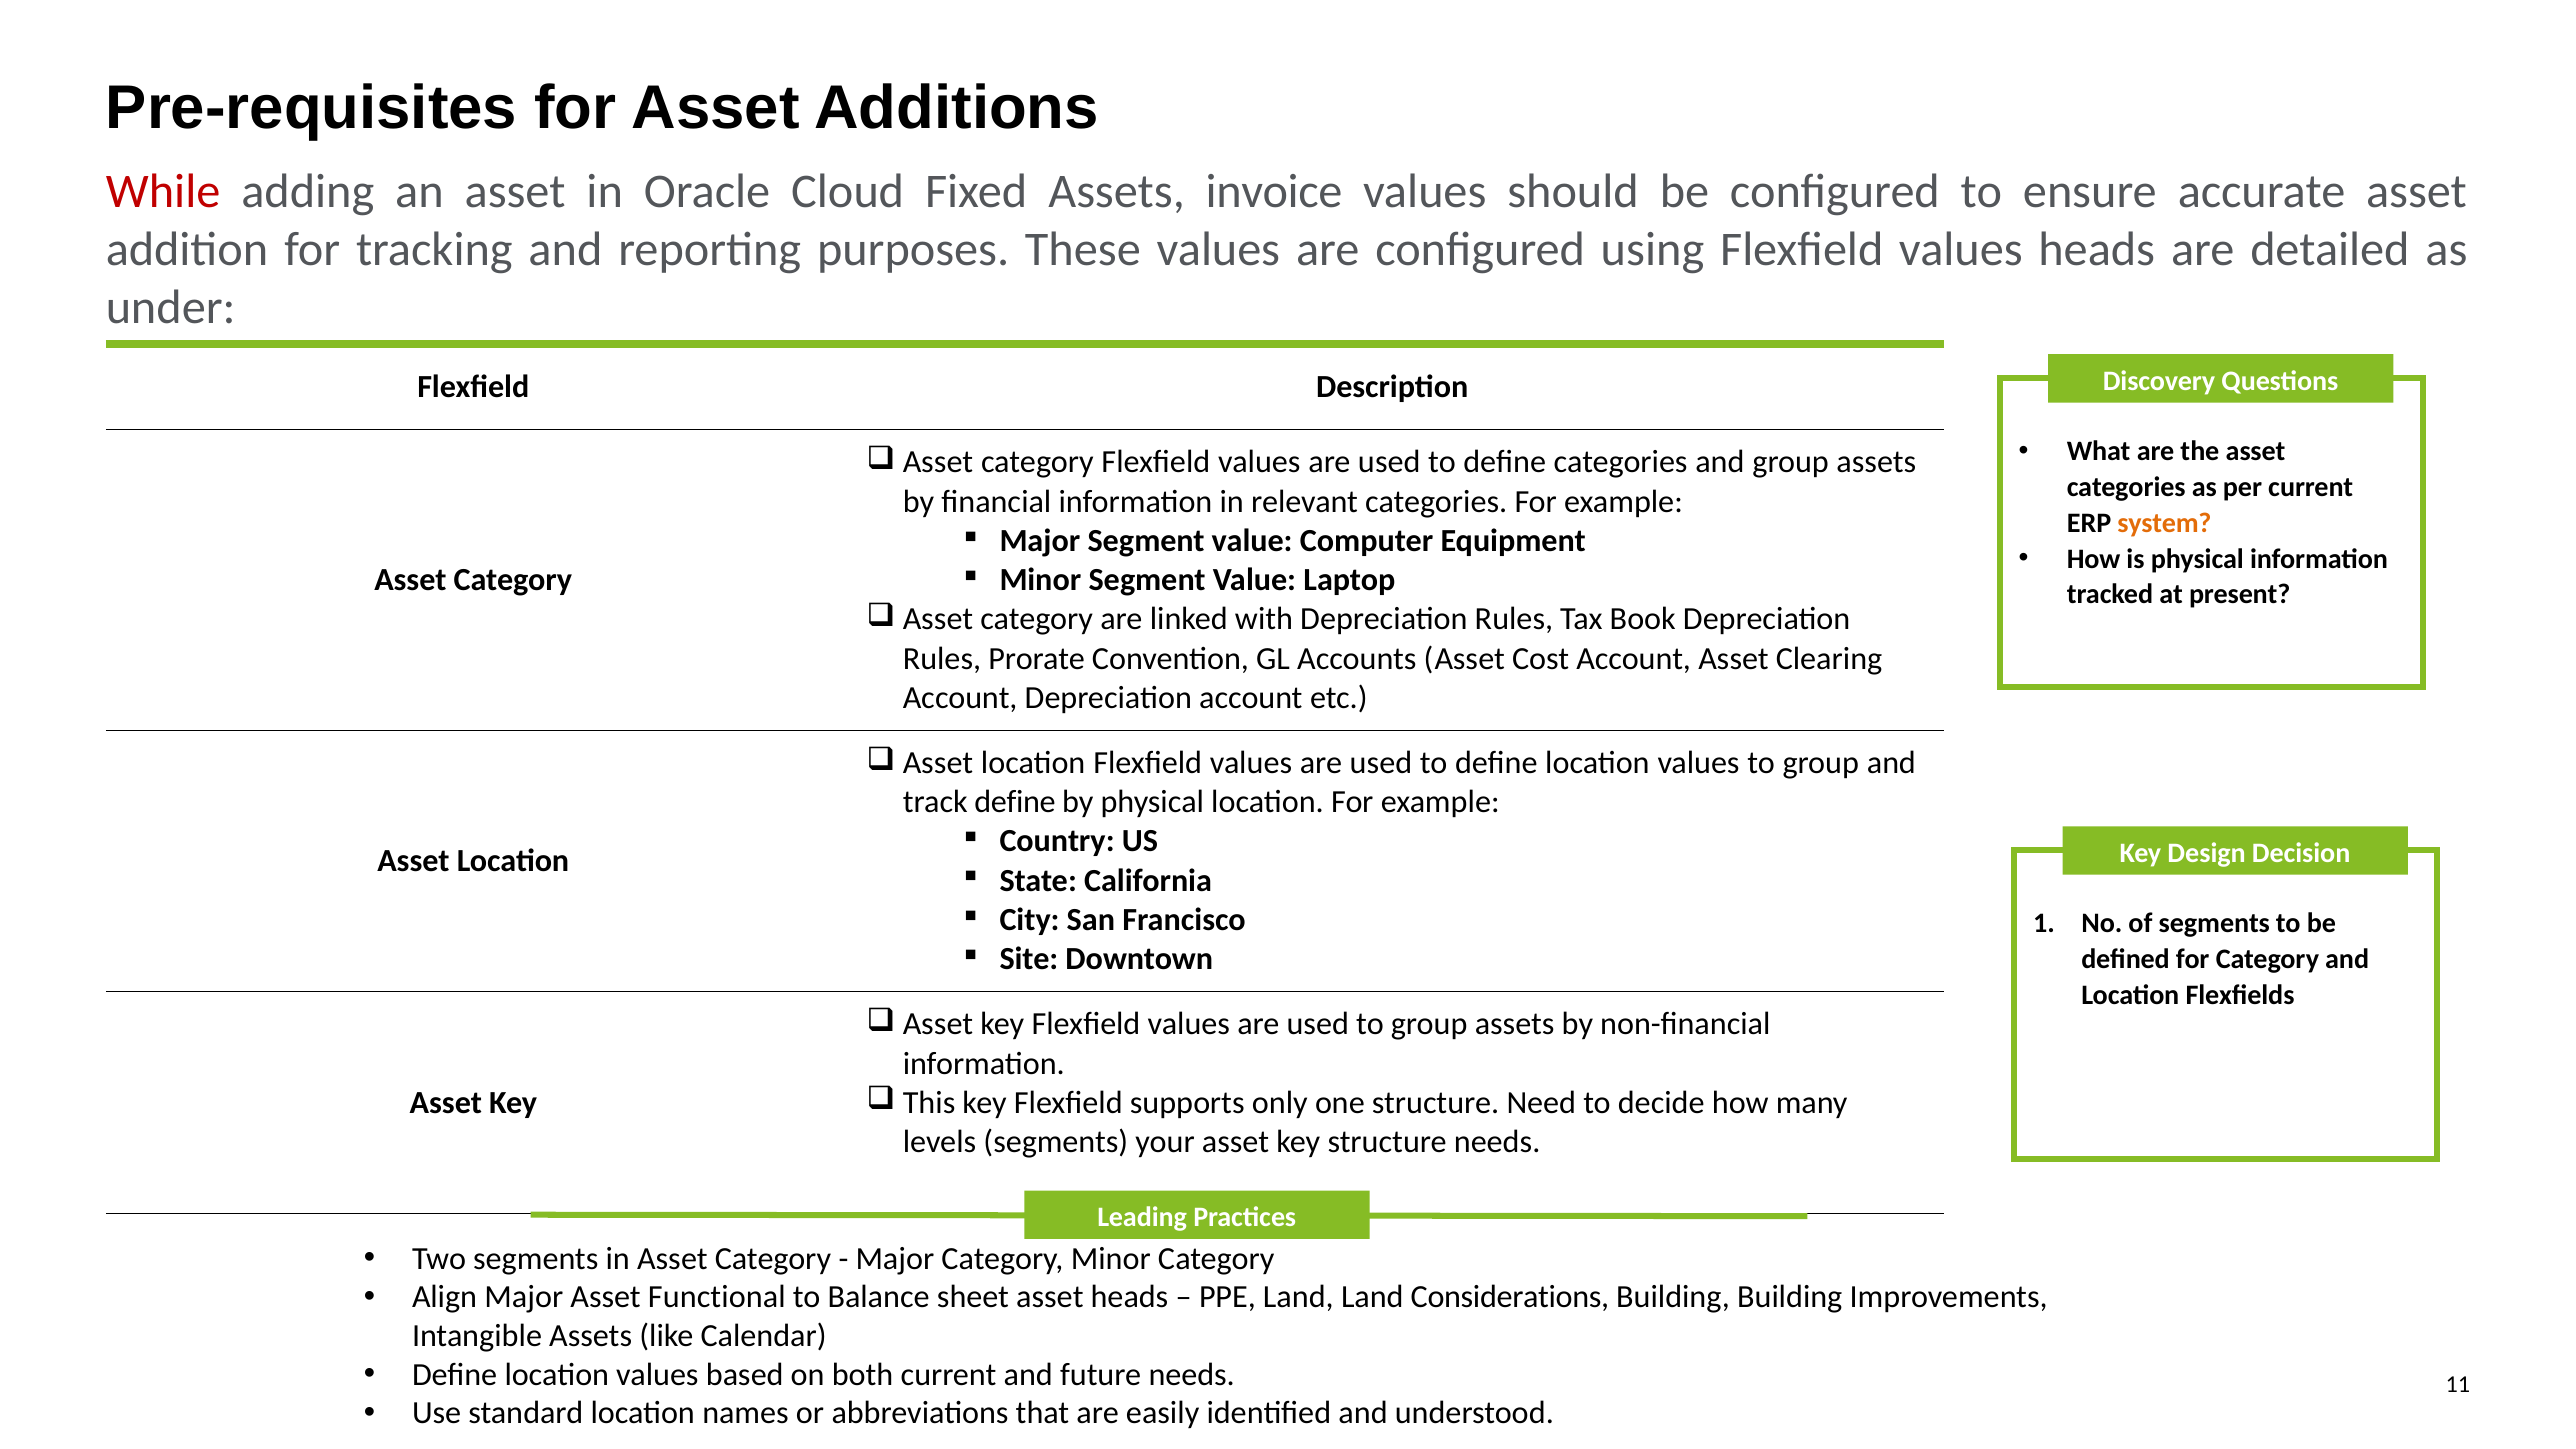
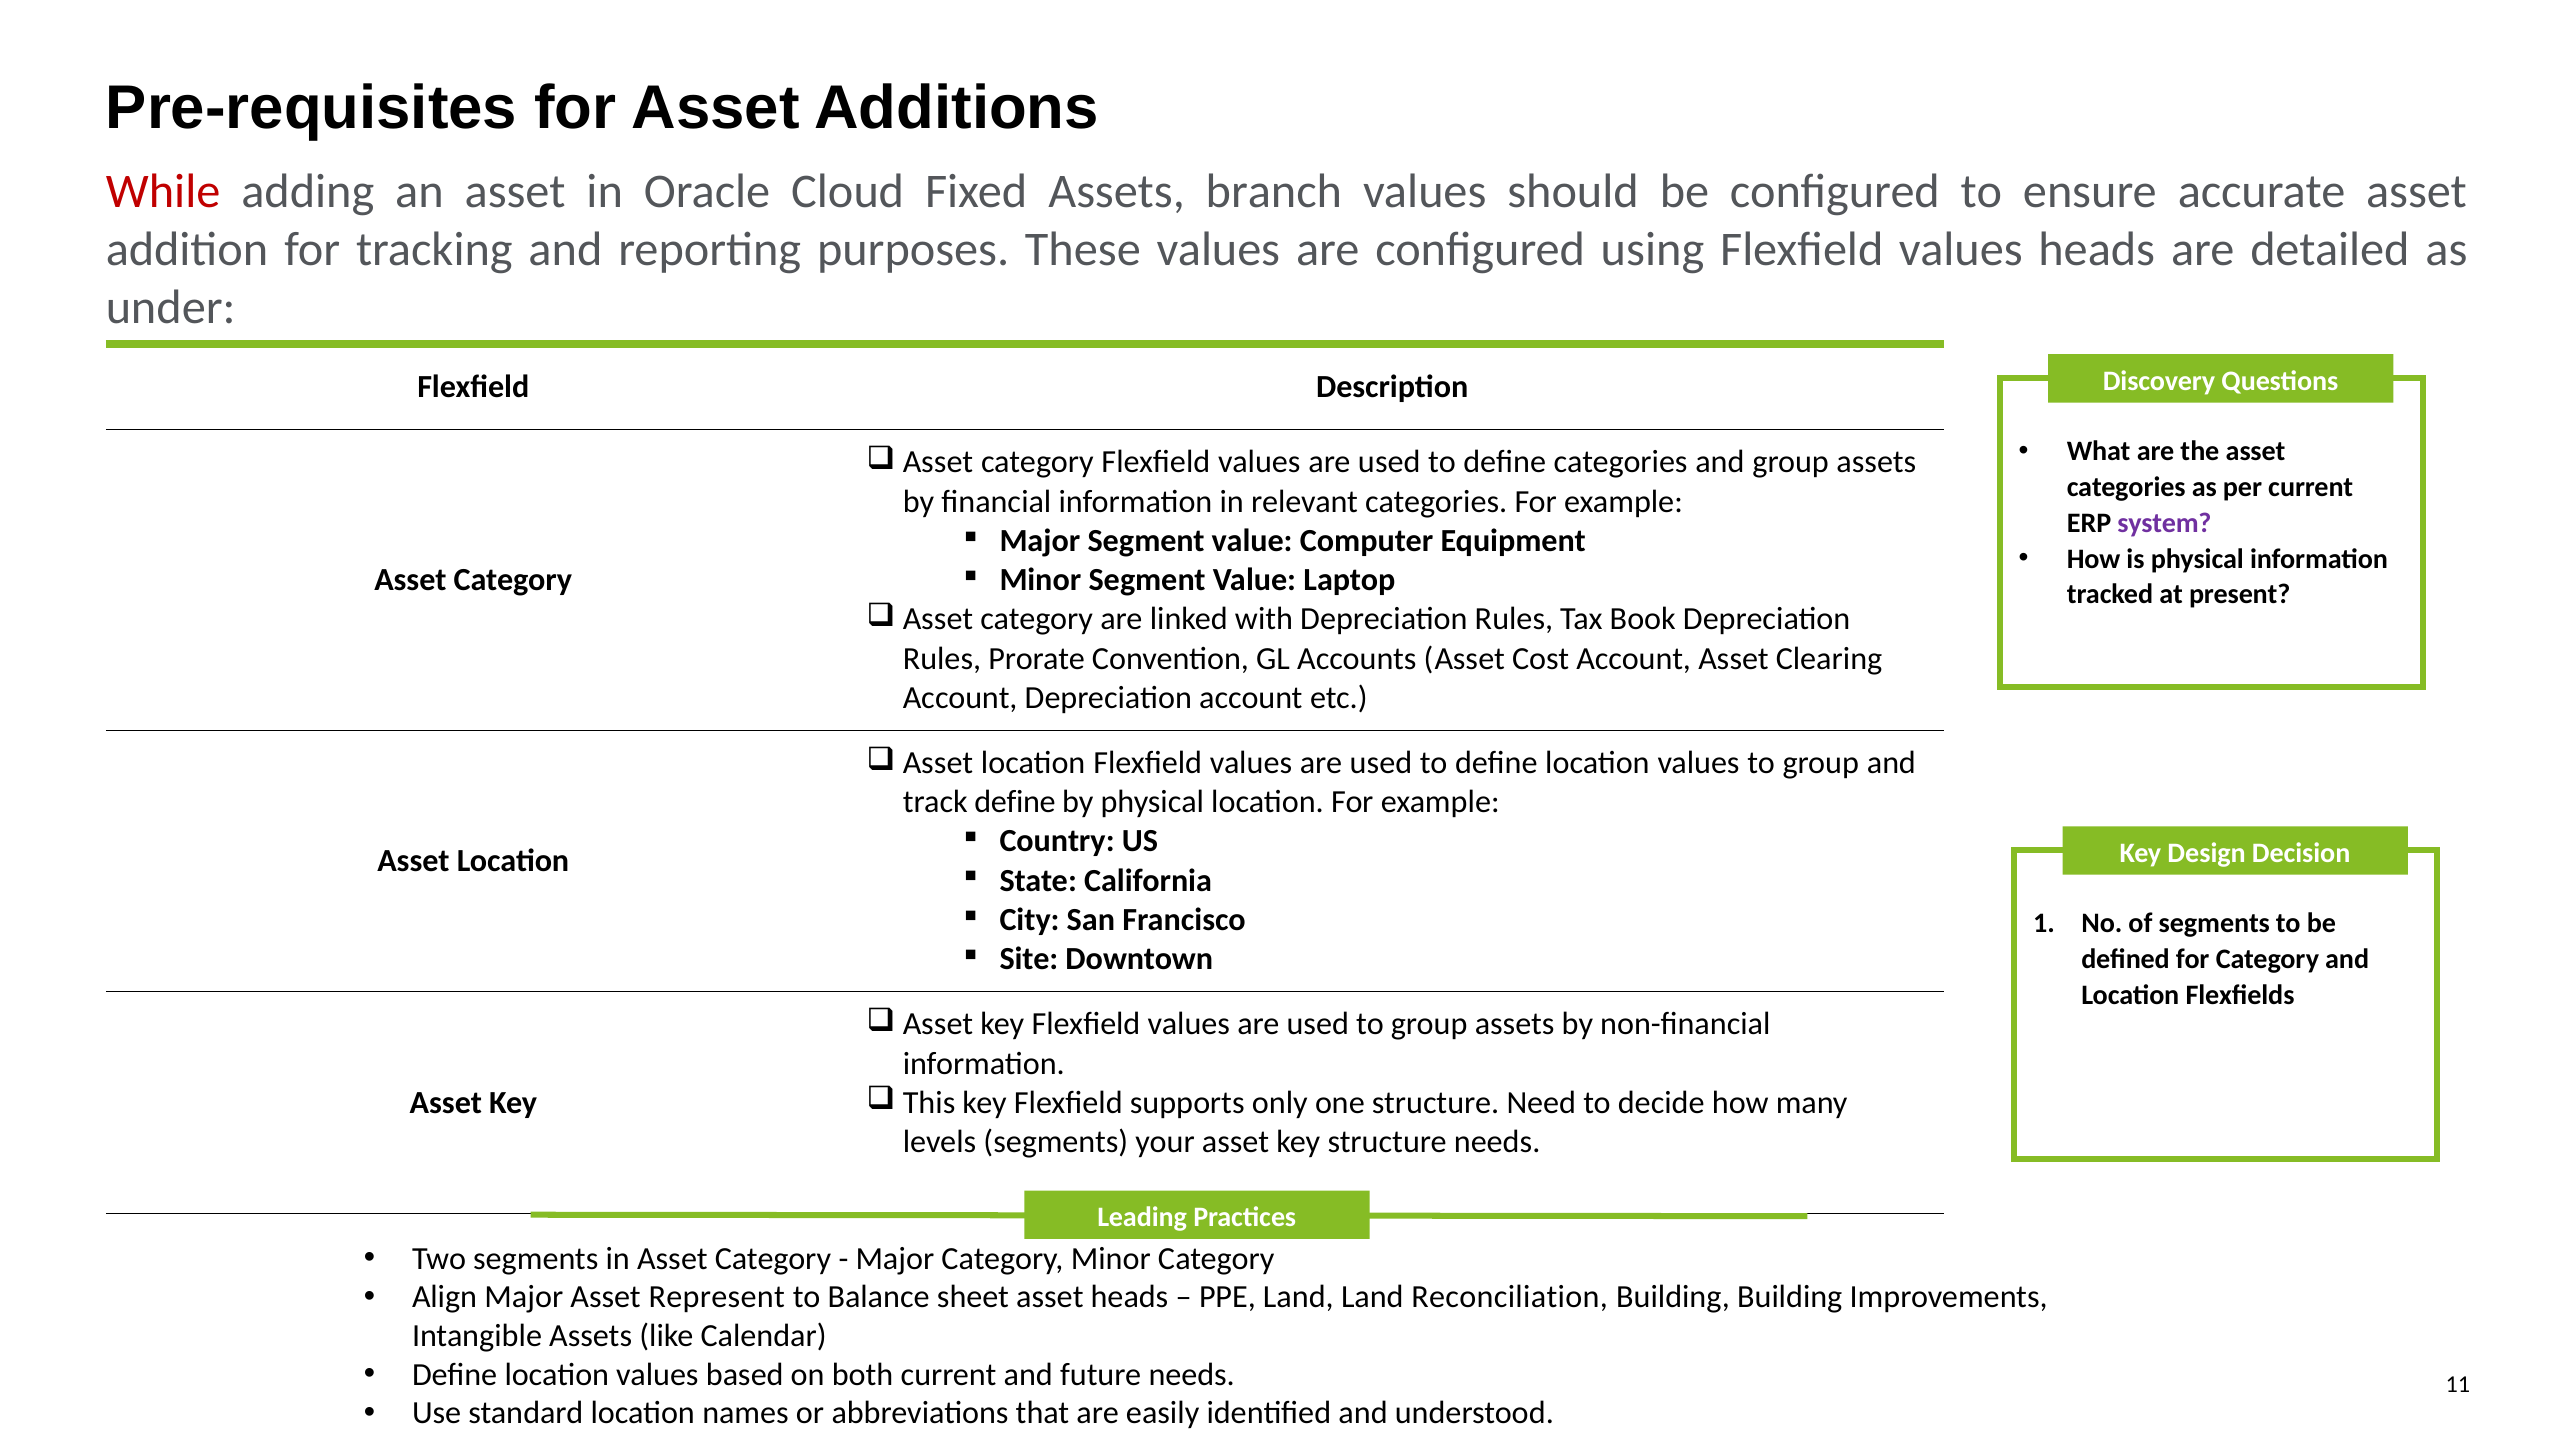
invoice: invoice -> branch
system colour: orange -> purple
Functional: Functional -> Represent
Considerations: Considerations -> Reconciliation
